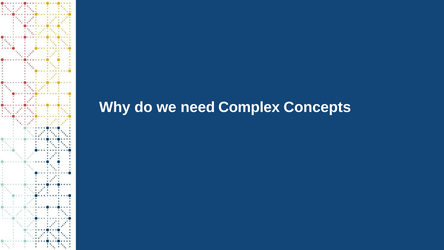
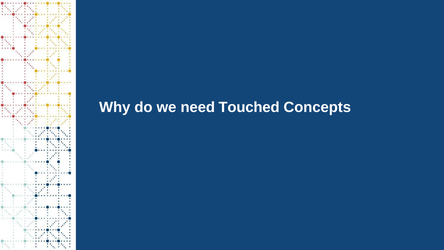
Complex: Complex -> Touched
